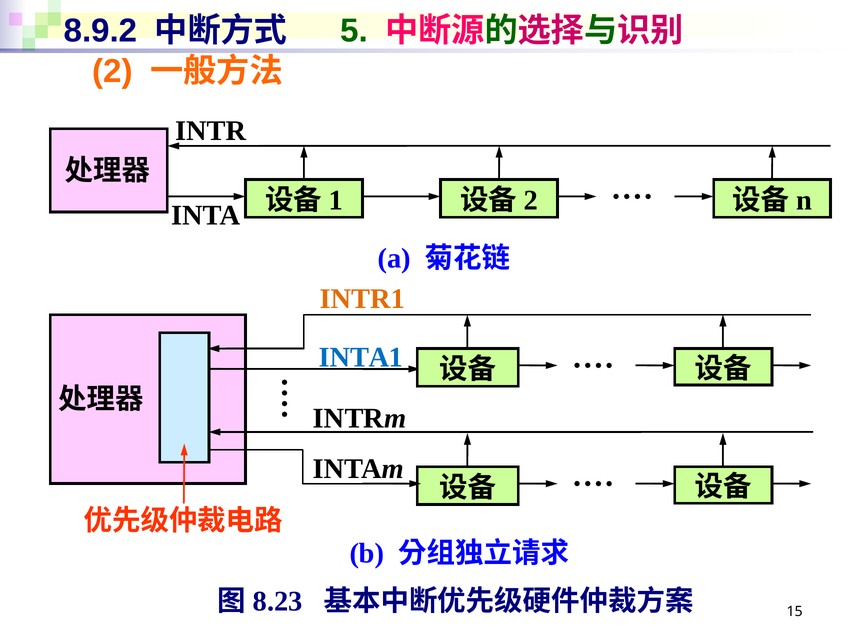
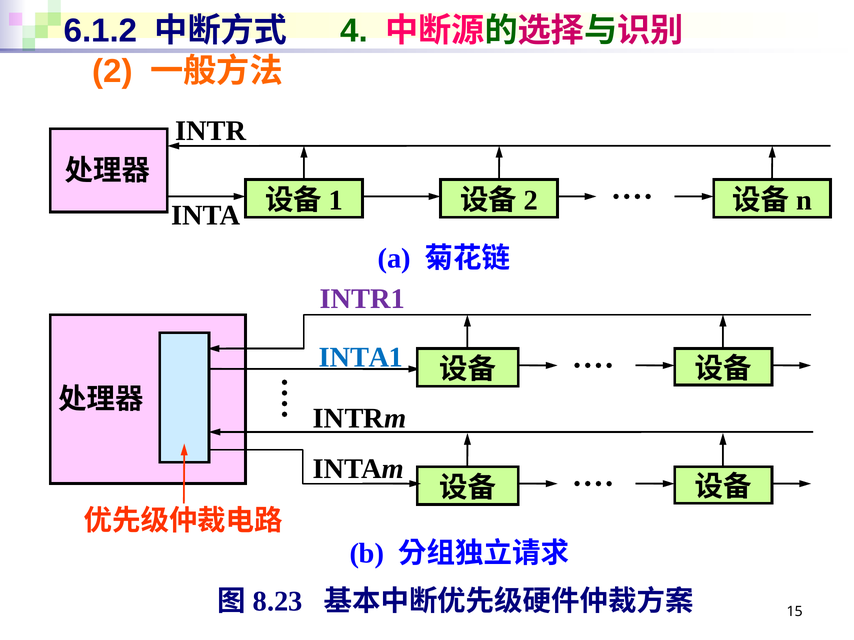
8.9.2: 8.9.2 -> 6.1.2
5: 5 -> 4
INTR1 colour: orange -> purple
